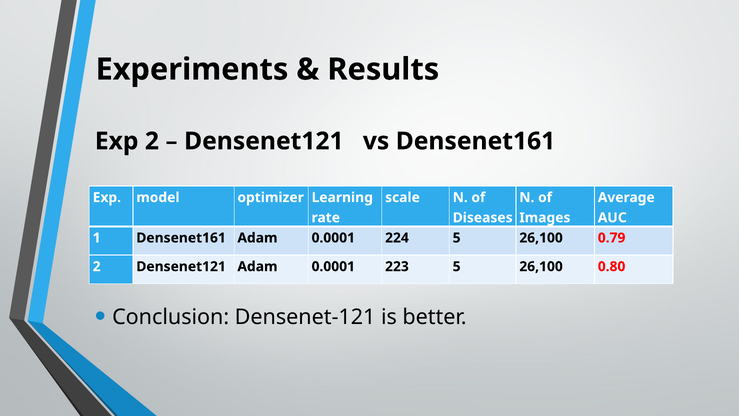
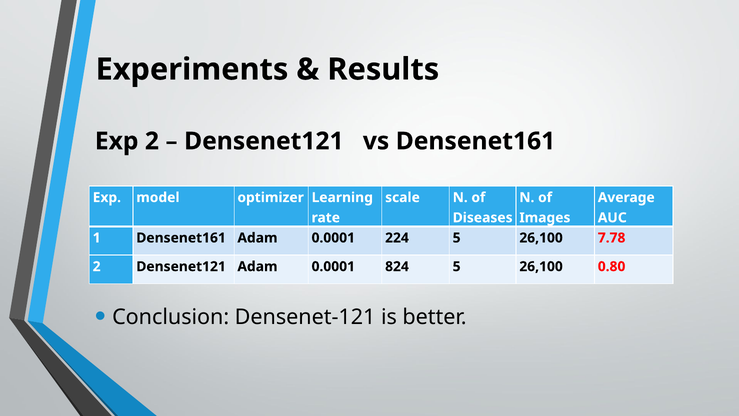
0.79: 0.79 -> 7.78
223: 223 -> 824
